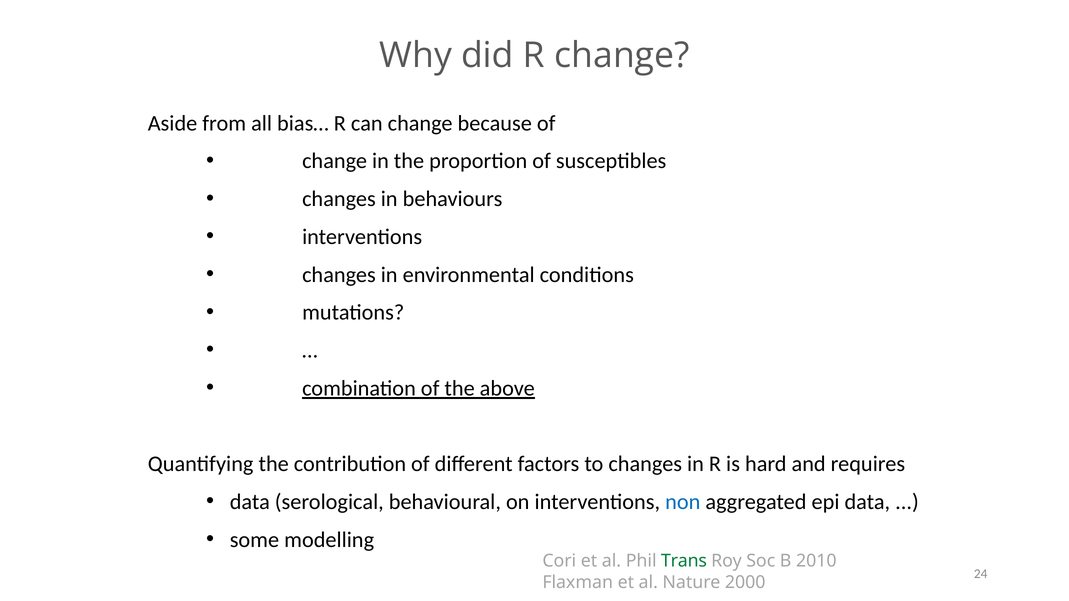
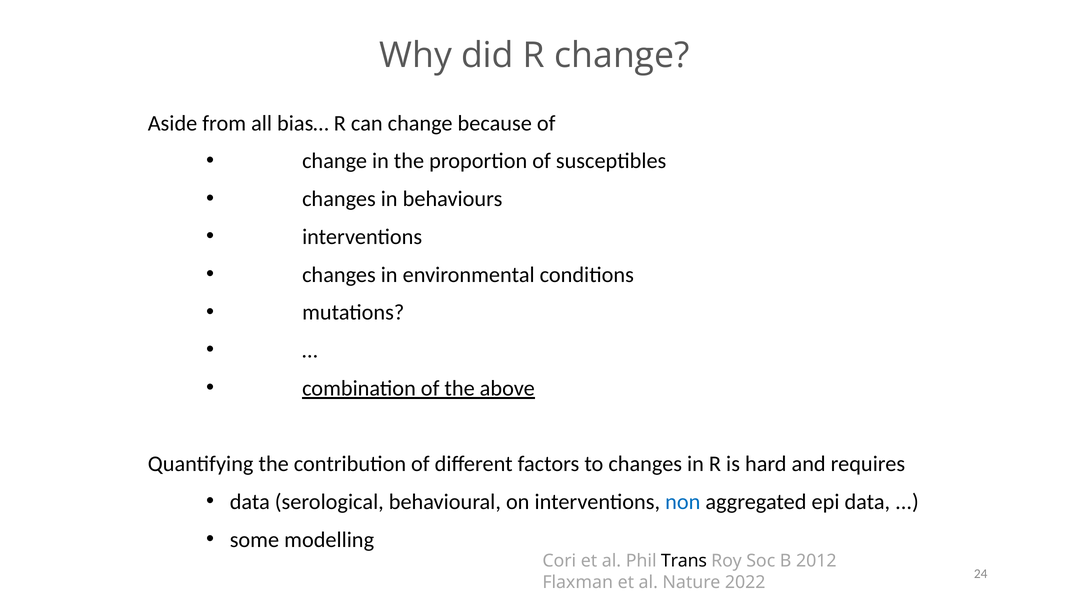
Trans colour: green -> black
2010: 2010 -> 2012
2000: 2000 -> 2022
